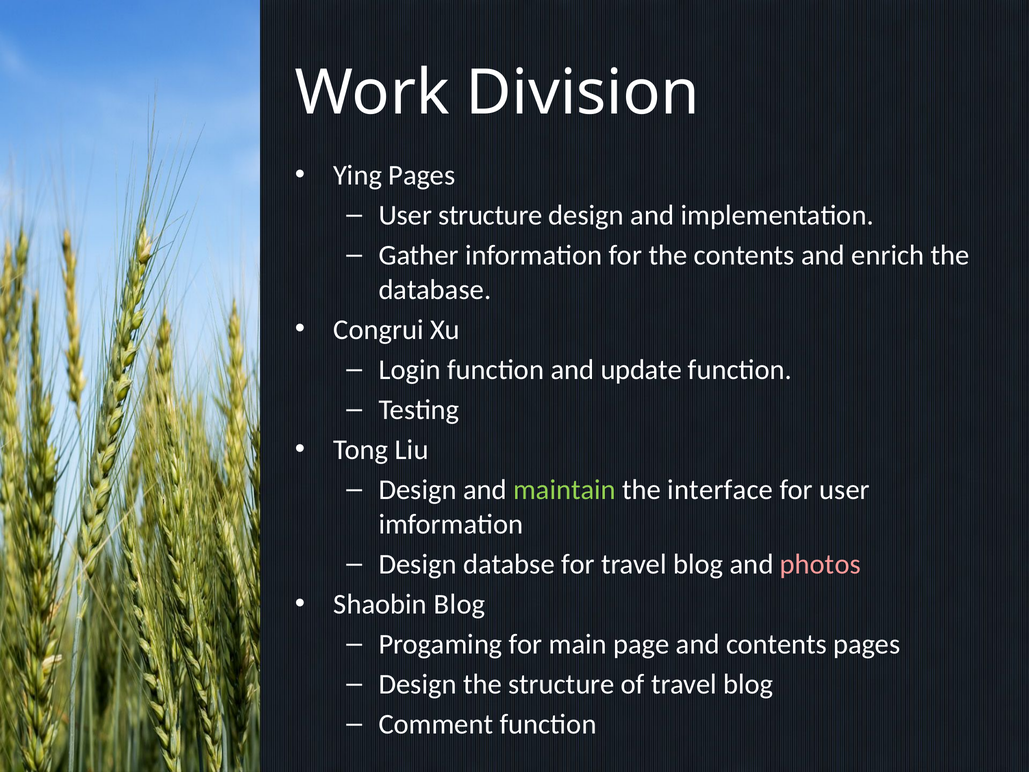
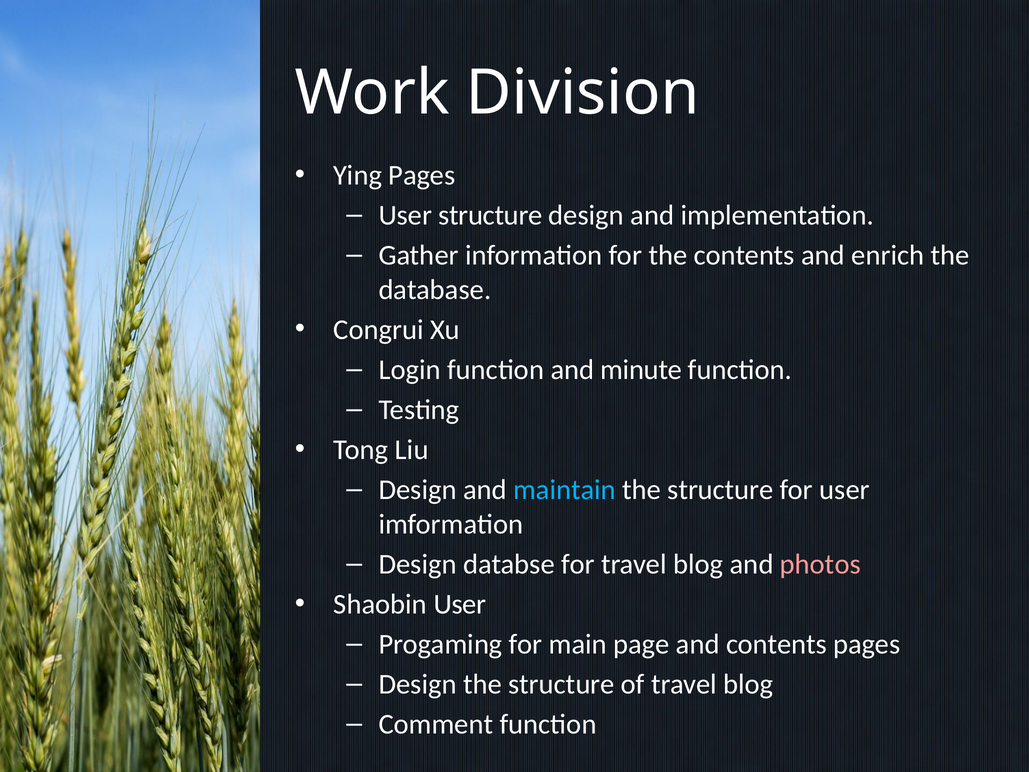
update: update -> minute
maintain colour: light green -> light blue
interface at (720, 490): interface -> structure
Shaobin Blog: Blog -> User
